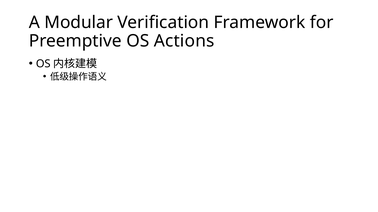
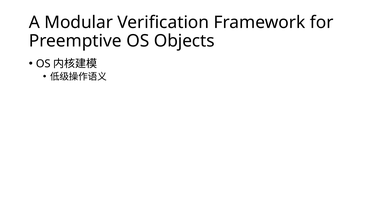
Actions: Actions -> Objects
